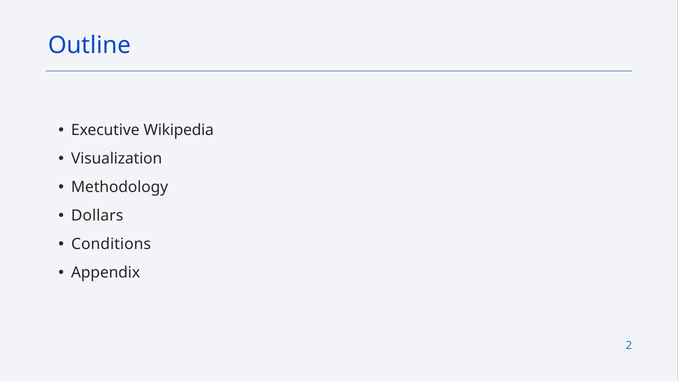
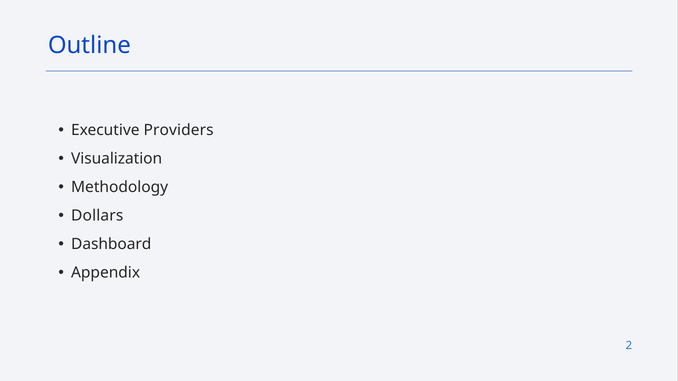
Wikipedia: Wikipedia -> Providers
Conditions: Conditions -> Dashboard
